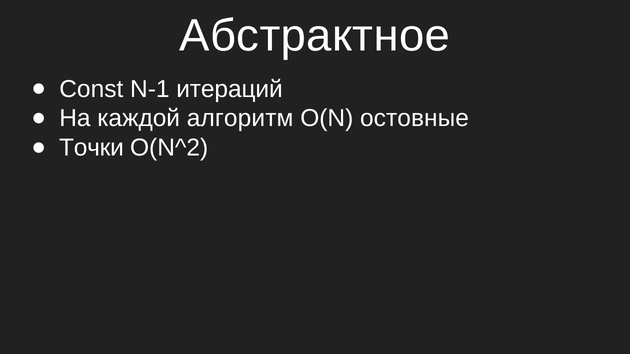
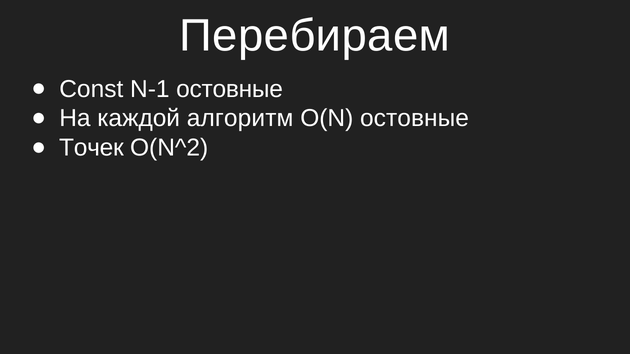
Абстрактное: Абстрактное -> Перебираем
N-1 итераций: итераций -> остовные
Точки: Точки -> Точек
